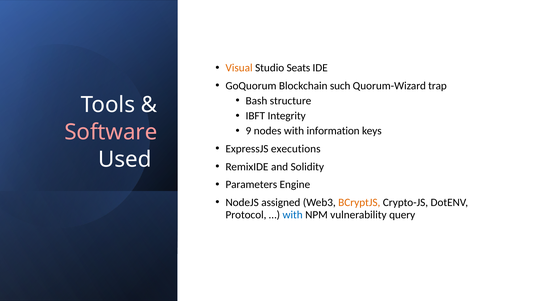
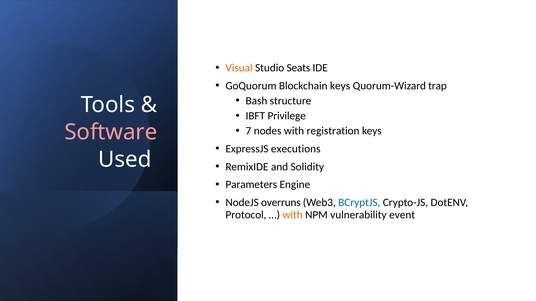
Blockchain such: such -> keys
Integrity: Integrity -> Privilege
9: 9 -> 7
information: information -> registration
assigned: assigned -> overruns
BCryptJS colour: orange -> blue
with at (293, 215) colour: blue -> orange
query: query -> event
